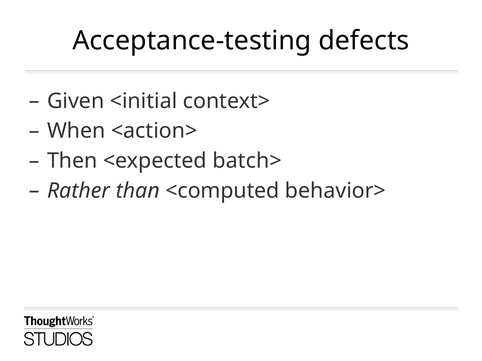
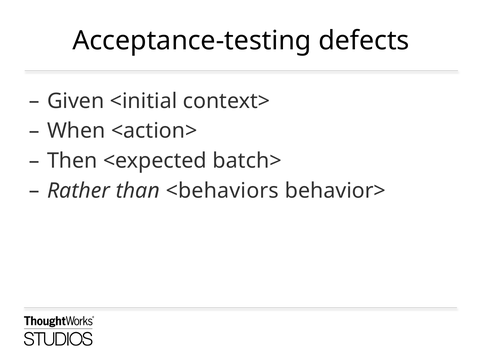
<computed: <computed -> <behaviors
